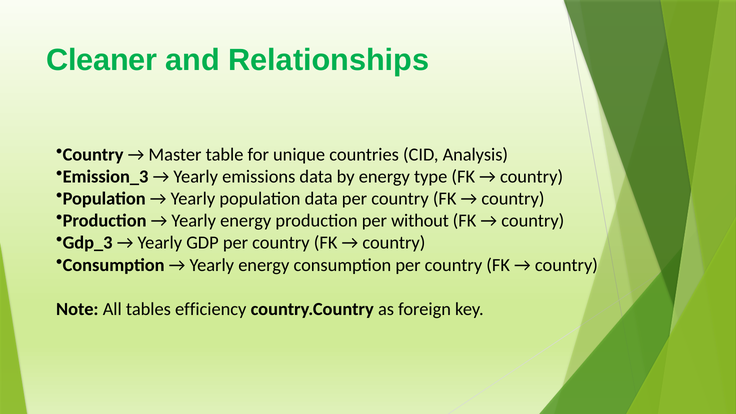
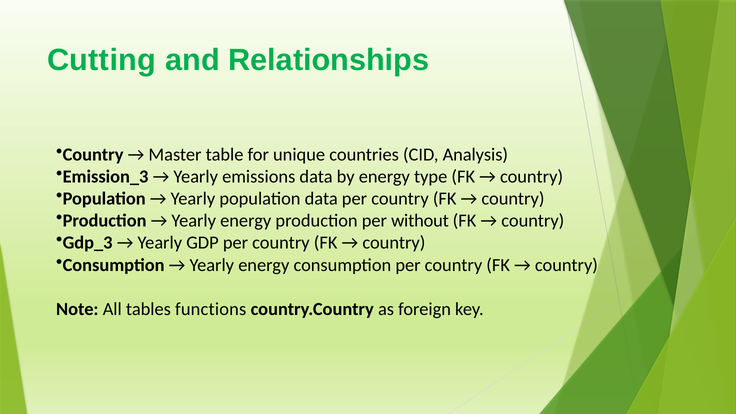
Cleaner: Cleaner -> Cutting
efficiency: efficiency -> functions
